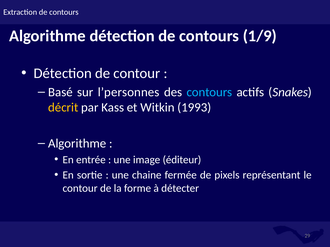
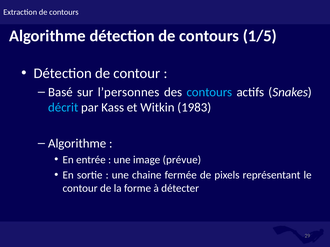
1/9: 1/9 -> 1/5
décrit colour: yellow -> light blue
1993: 1993 -> 1983
éditeur: éditeur -> prévue
